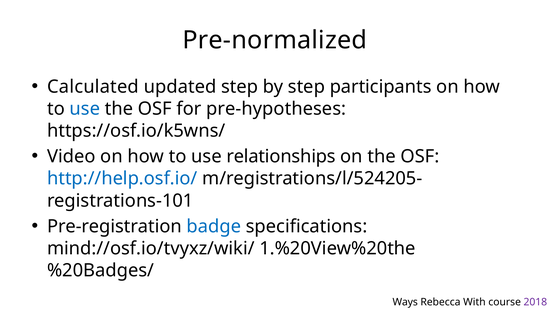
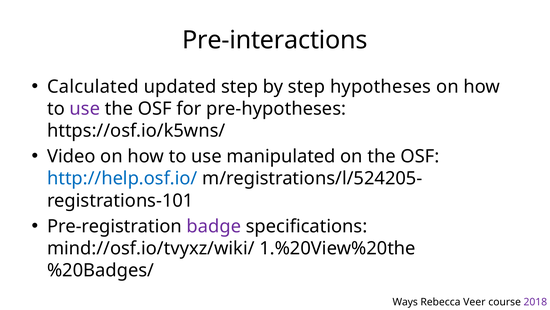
Pre-normalized: Pre-normalized -> Pre-interactions
participants: participants -> hypotheses
use at (85, 109) colour: blue -> purple
relationships: relationships -> manipulated
badge colour: blue -> purple
With: With -> Veer
